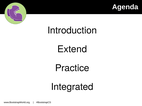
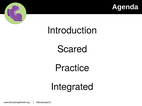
Extend: Extend -> Scared
